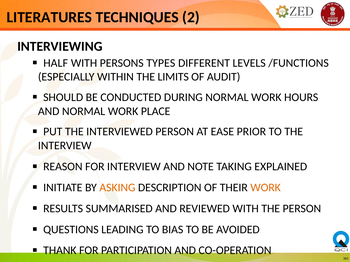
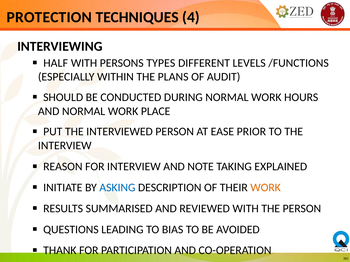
LITERATURES: LITERATURES -> PROTECTION
2: 2 -> 4
LIMITS: LIMITS -> PLANS
ASKING colour: orange -> blue
